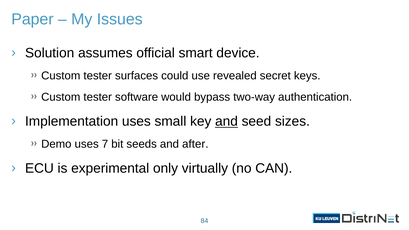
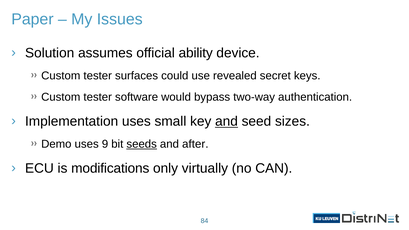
smart: smart -> ability
7: 7 -> 9
seeds underline: none -> present
experimental: experimental -> modifications
